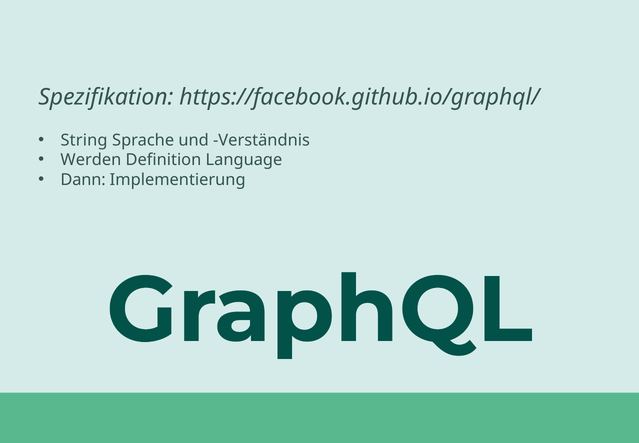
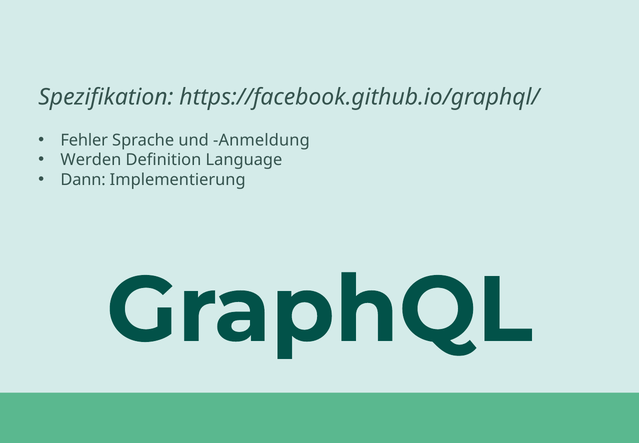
String: String -> Fehler
Verständnis: Verständnis -> Anmeldung
